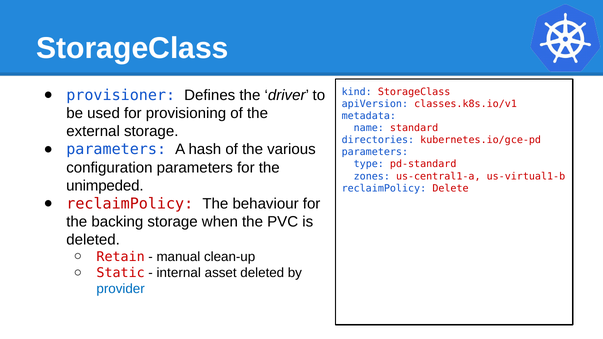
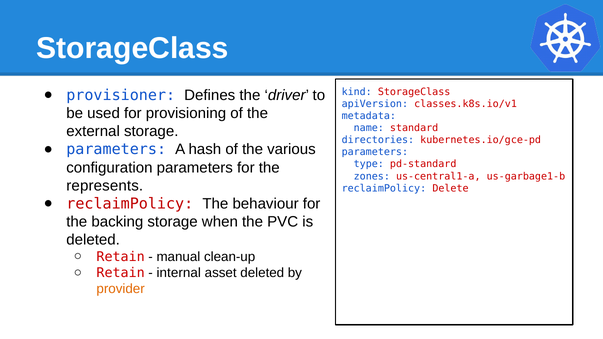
us-virtual1-b: us-virtual1-b -> us-garbage1-b
unimpeded: unimpeded -> represents
Static at (121, 273): Static -> Retain
provider colour: blue -> orange
